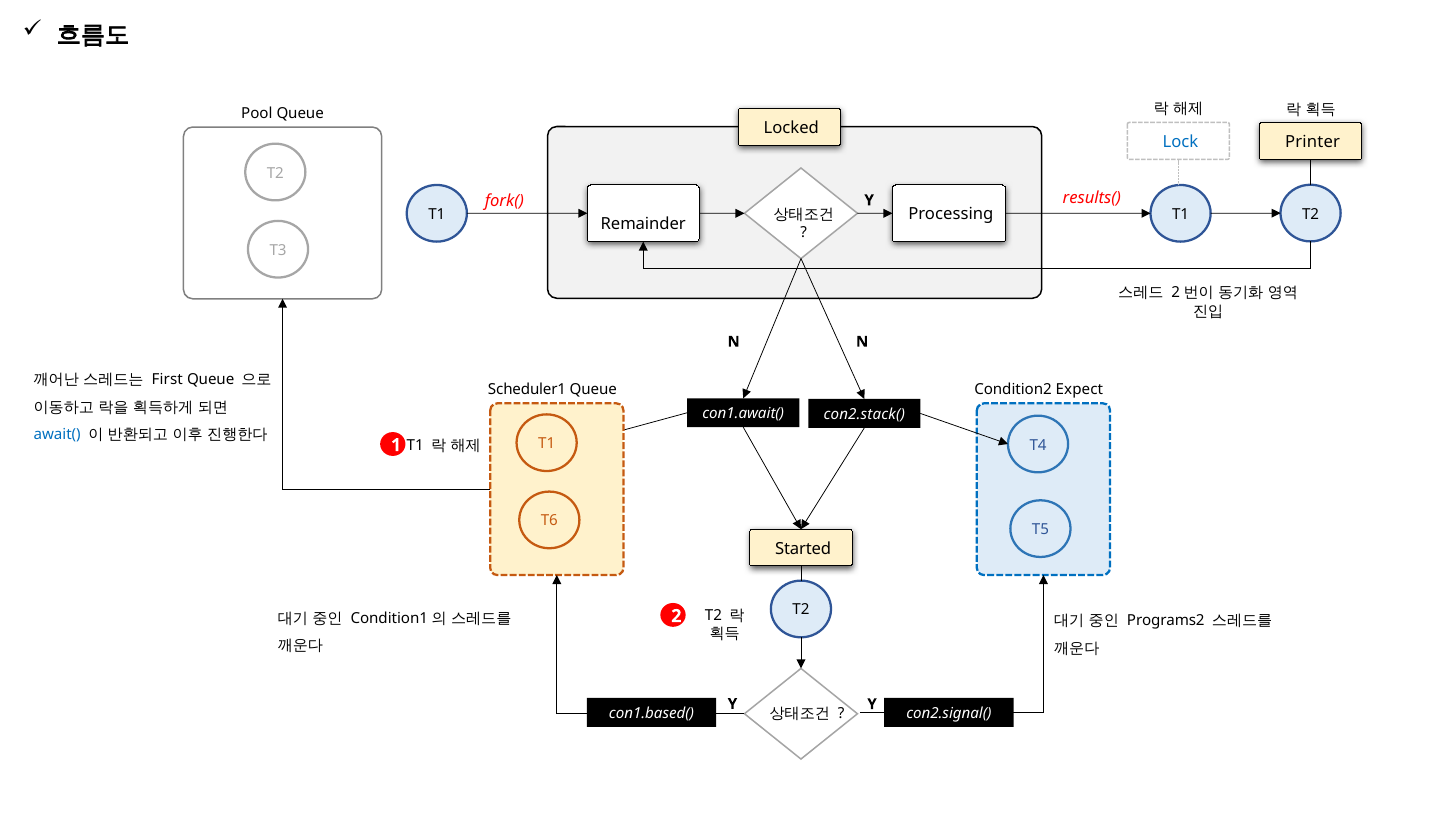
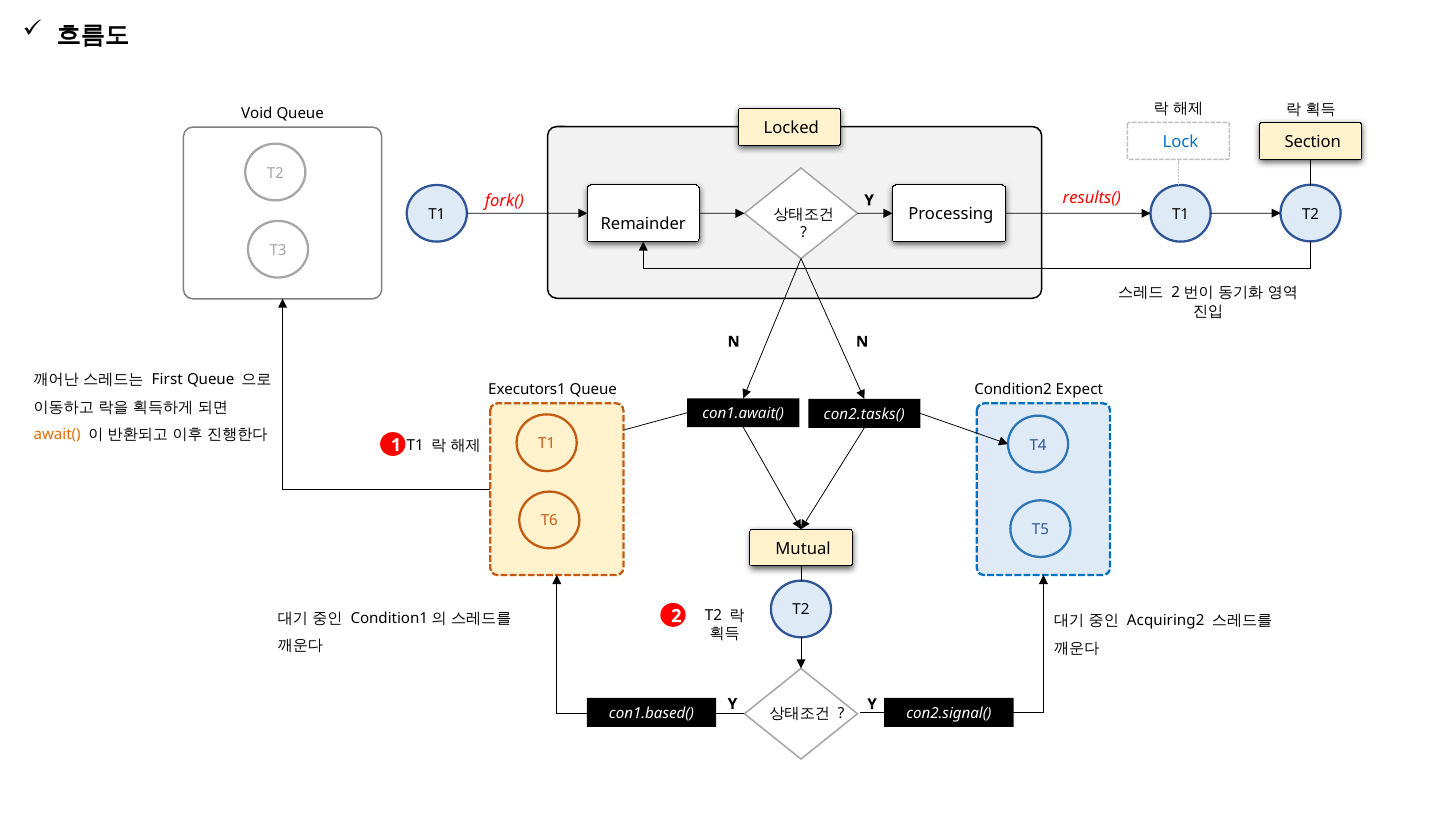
Pool: Pool -> Void
Printer: Printer -> Section
Scheduler1: Scheduler1 -> Executors1
con2.stack(: con2.stack( -> con2.tasks(
await( colour: blue -> orange
Started: Started -> Mutual
Programs2: Programs2 -> Acquiring2
